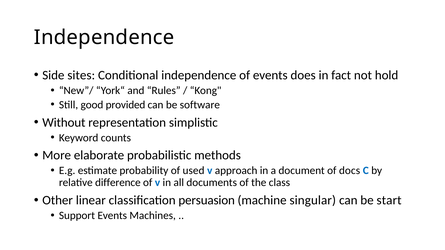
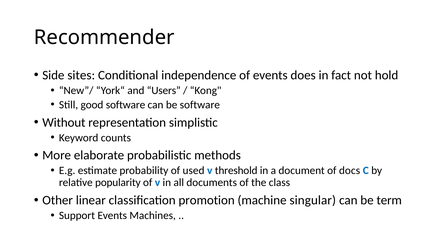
Independence at (104, 37): Independence -> Recommender
Rules: Rules -> Users
good provided: provided -> software
approach: approach -> threshold
difference: difference -> popularity
persuasion: persuasion -> promotion
start: start -> term
